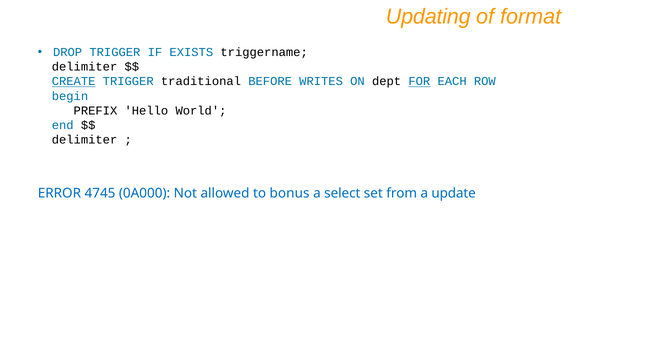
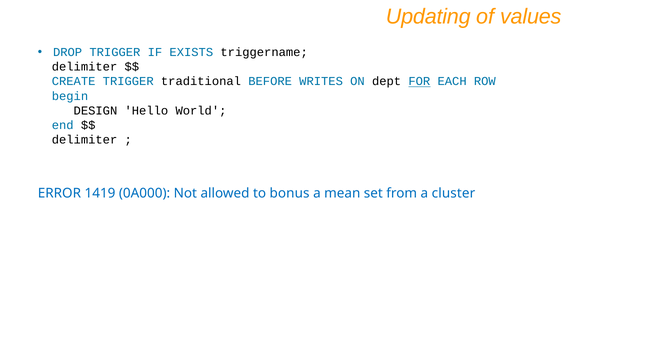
format: format -> values
CREATE underline: present -> none
PREFIX: PREFIX -> DESIGN
4745: 4745 -> 1419
select: select -> mean
update: update -> cluster
